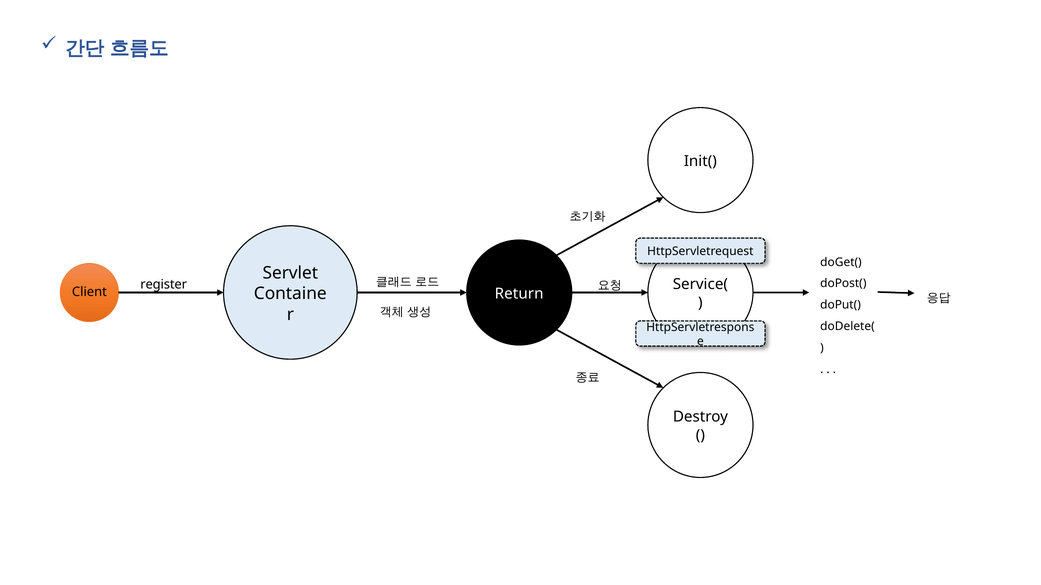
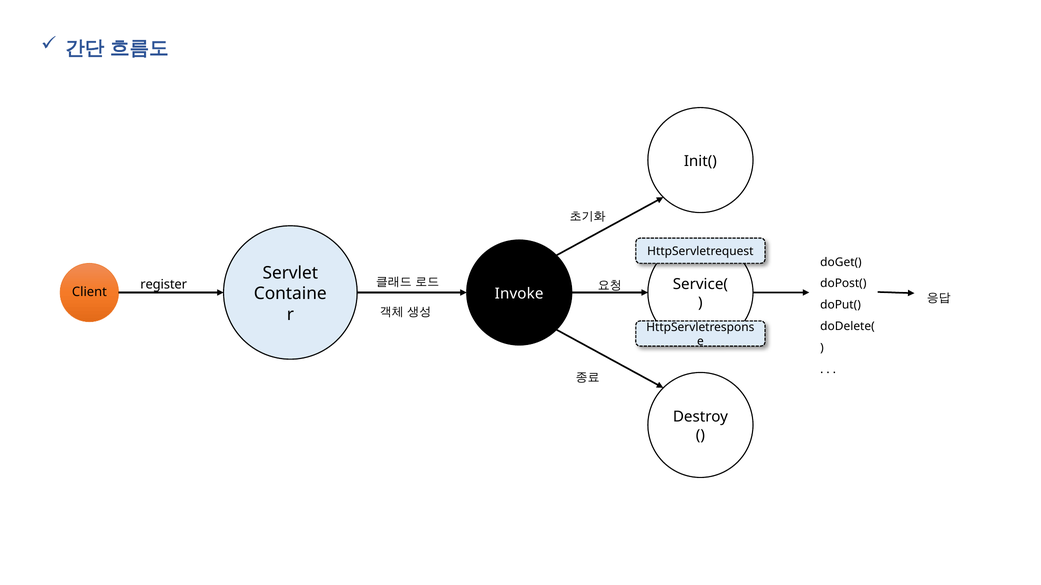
Return: Return -> Invoke
